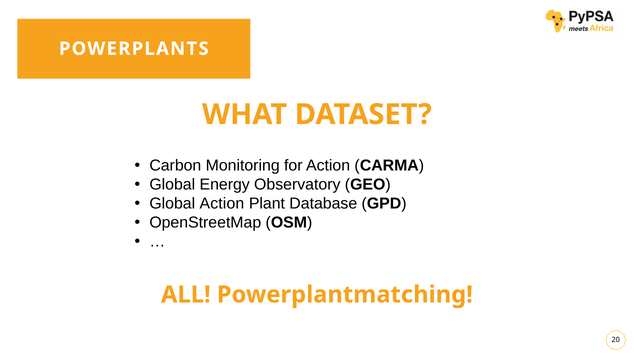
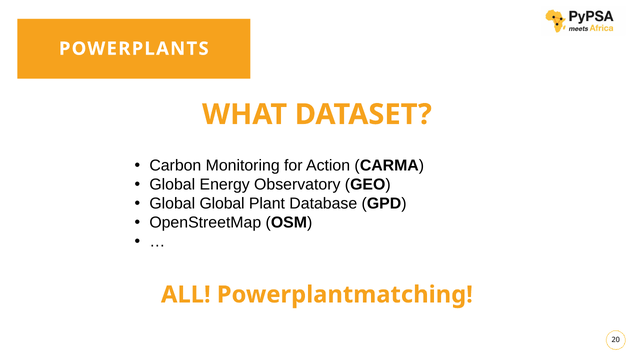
Global Action: Action -> Global
